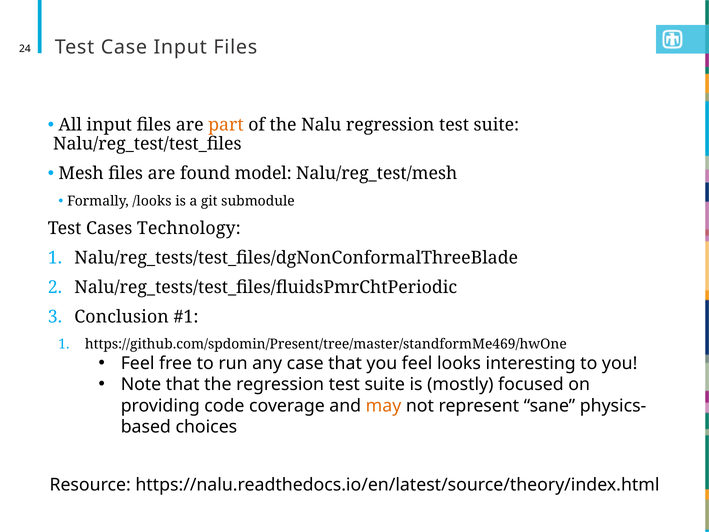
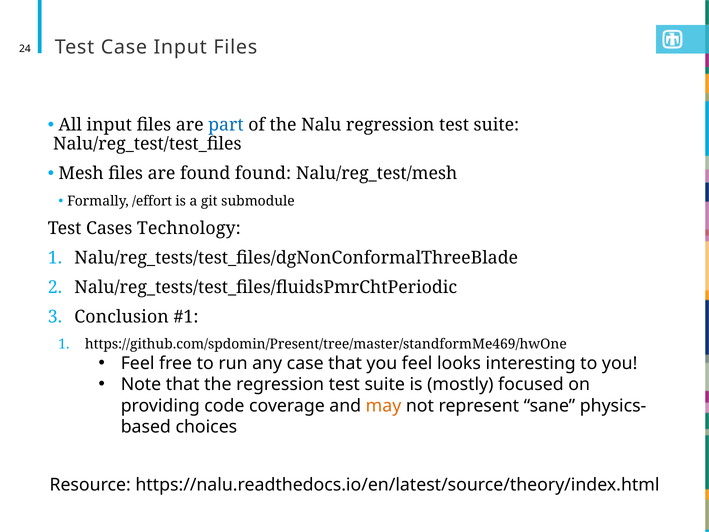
part colour: orange -> blue
found model: model -> found
/looks: /looks -> /effort
